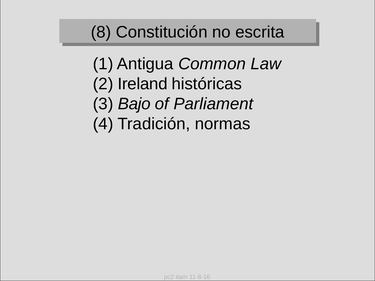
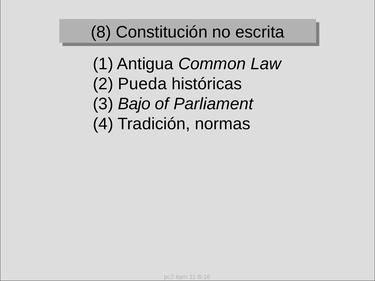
Ireland: Ireland -> Pueda
